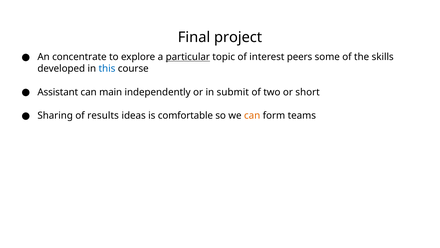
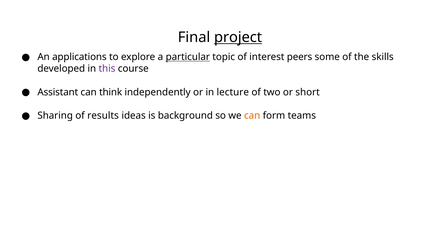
project underline: none -> present
concentrate: concentrate -> applications
this colour: blue -> purple
main: main -> think
submit: submit -> lecture
comfortable: comfortable -> background
